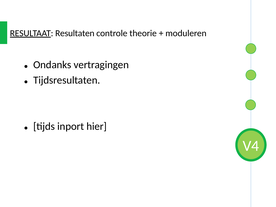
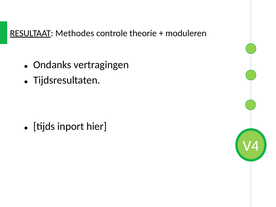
Resultaten: Resultaten -> Methodes
